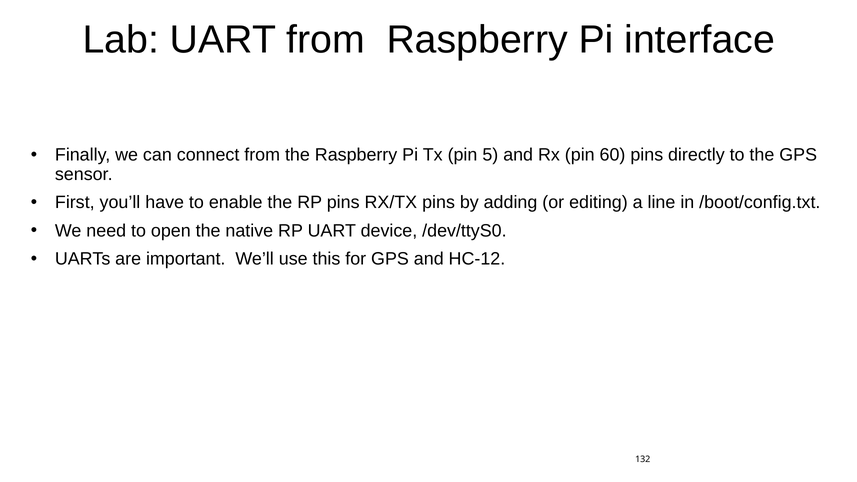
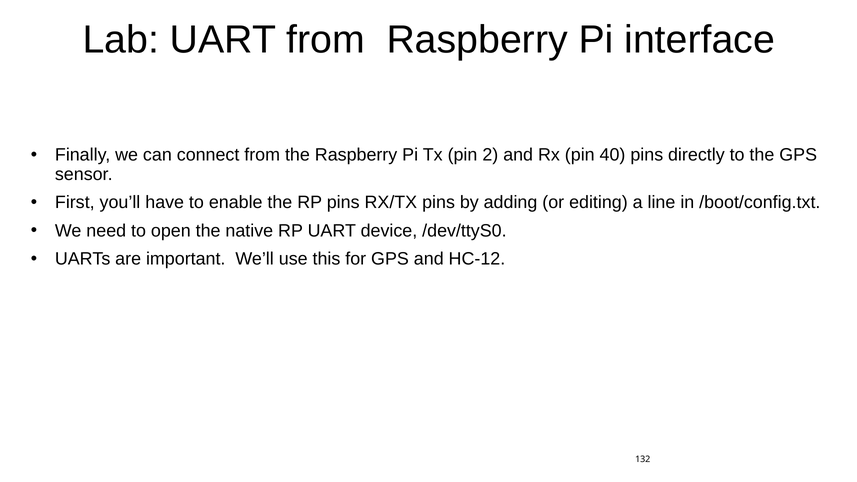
5: 5 -> 2
60: 60 -> 40
